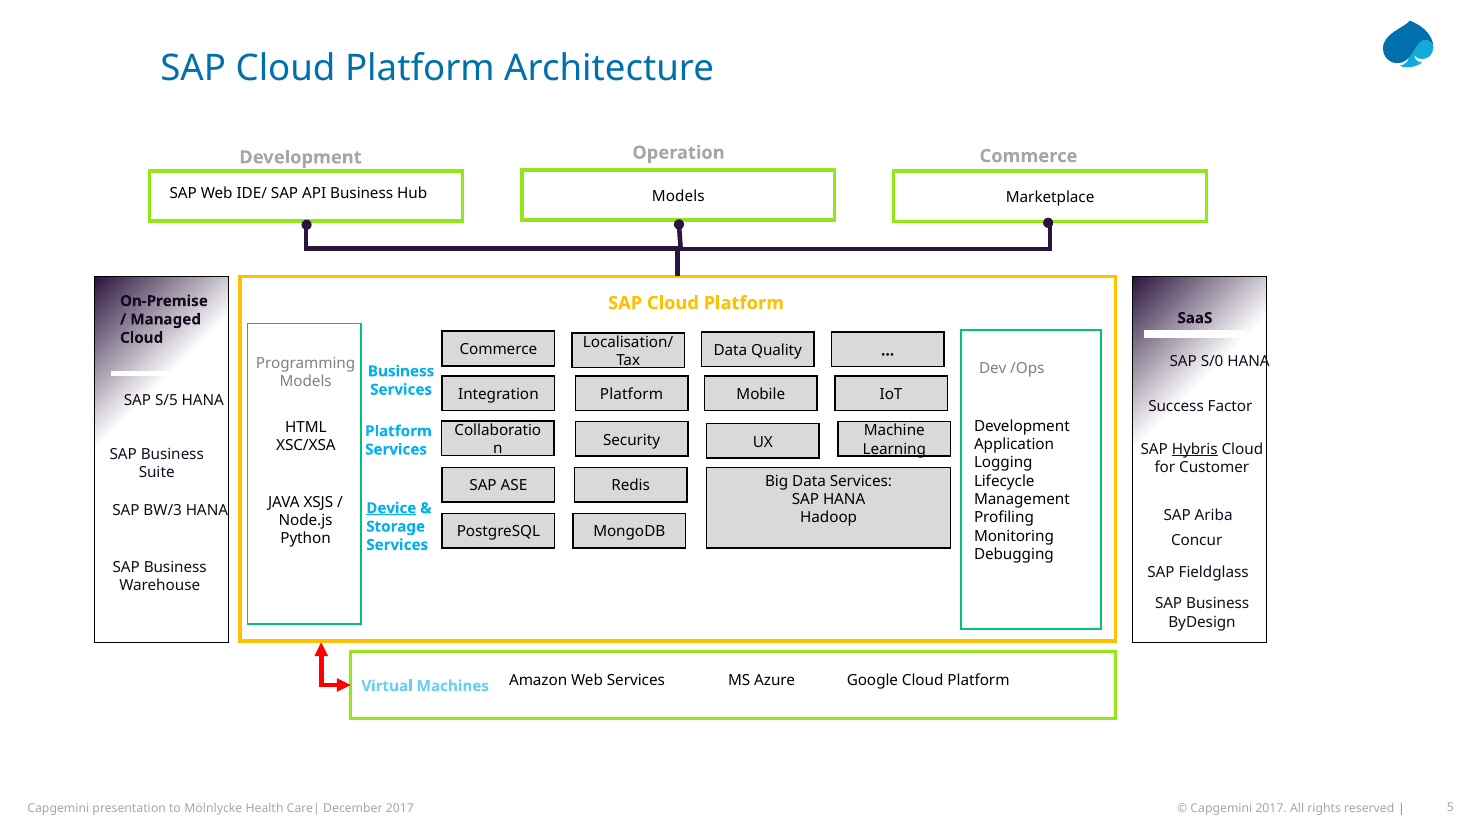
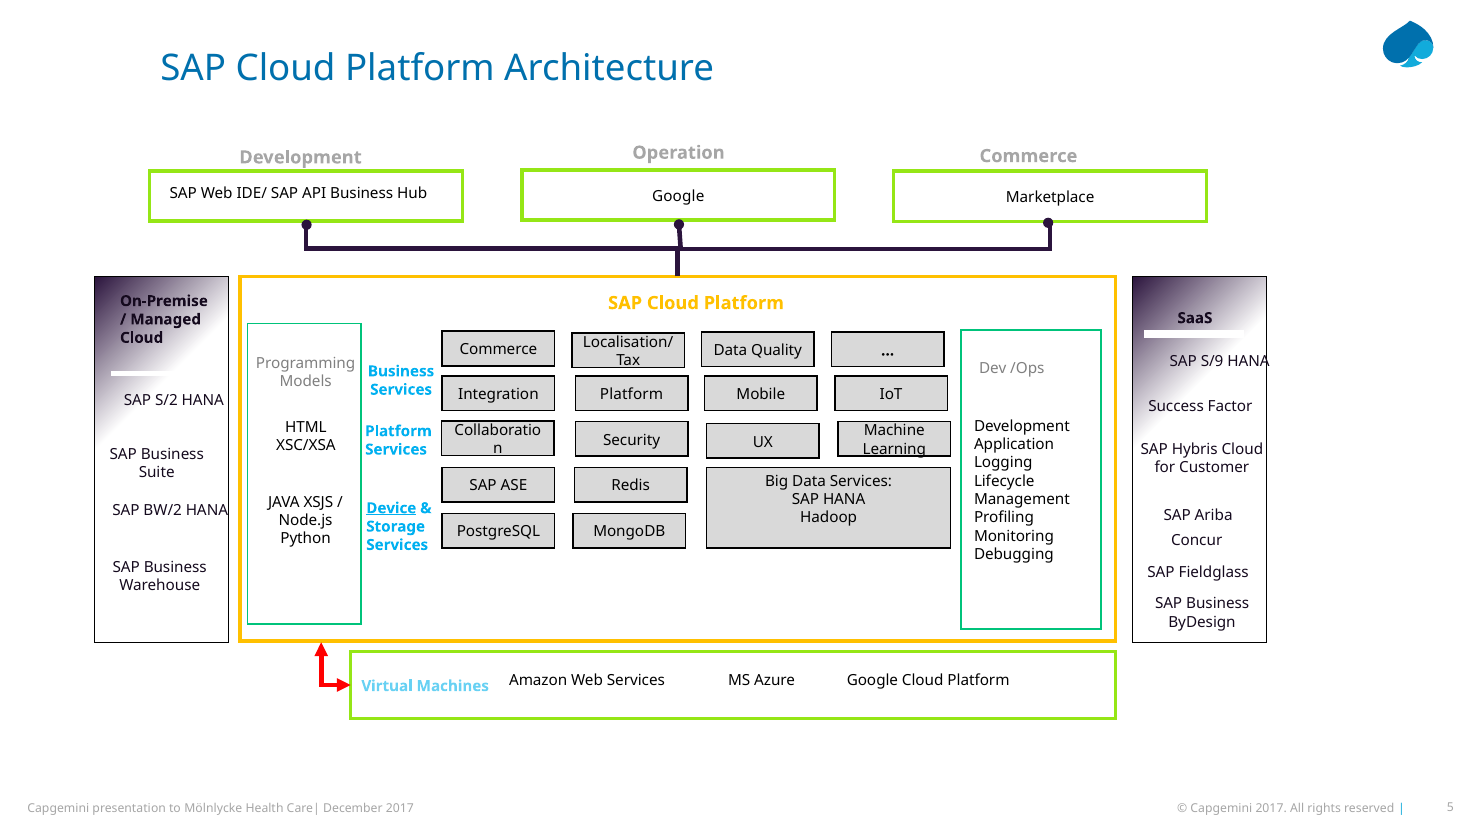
Models at (678, 196): Models -> Google
S/0: S/0 -> S/9
S/5: S/5 -> S/2
Hybris underline: present -> none
BW/3: BW/3 -> BW/2
